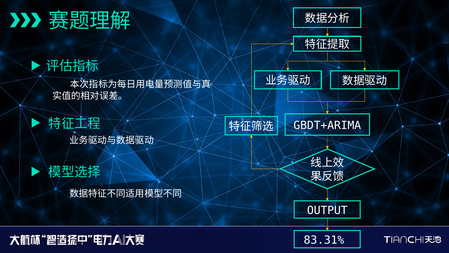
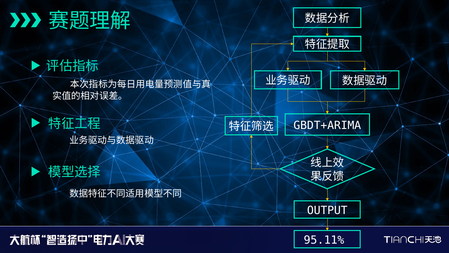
83.31%: 83.31% -> 95.11%
